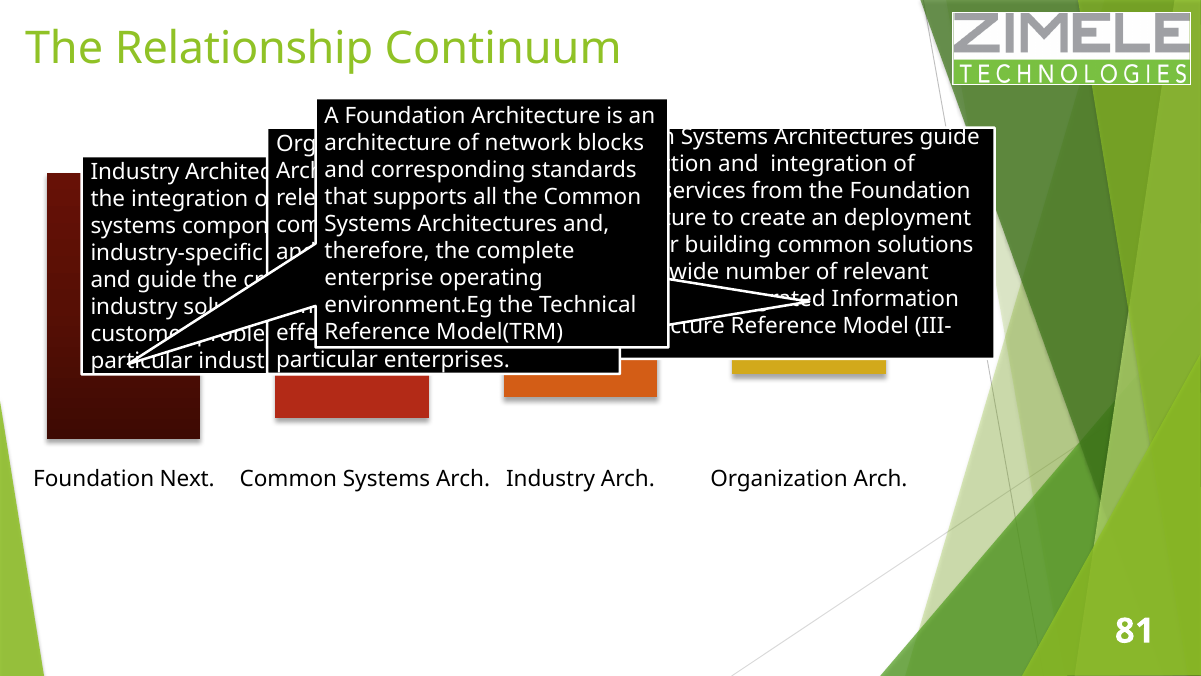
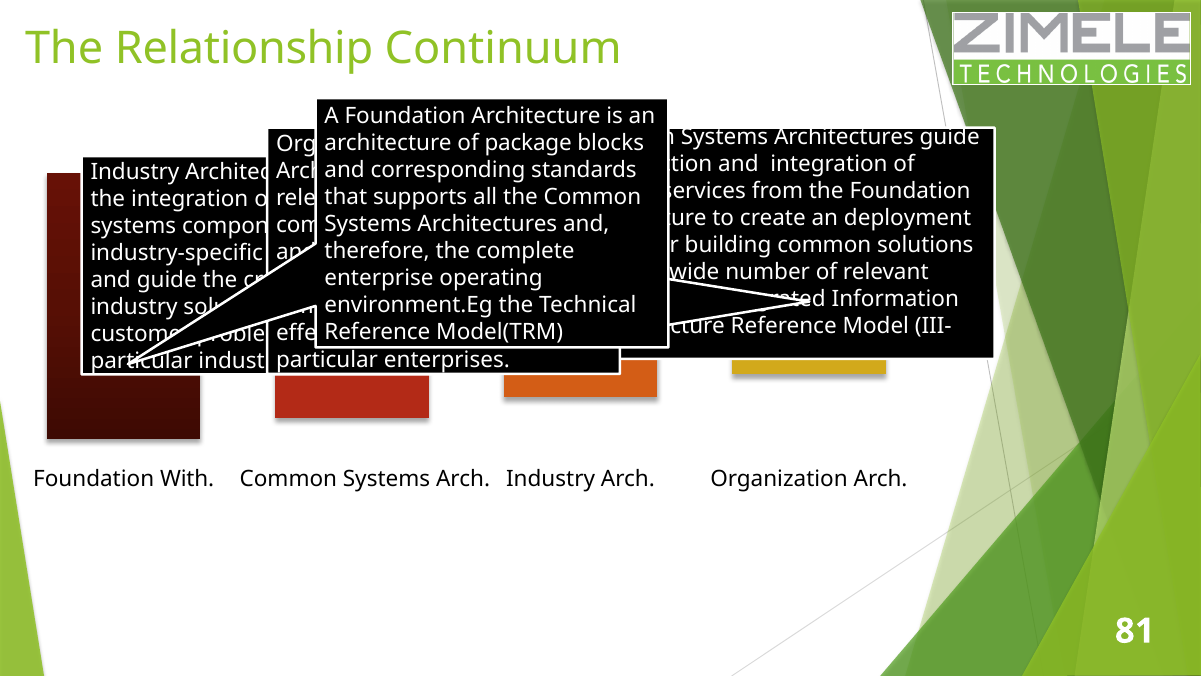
network: network -> package
Foundation Next: Next -> With
